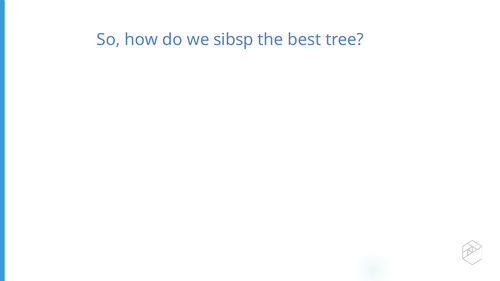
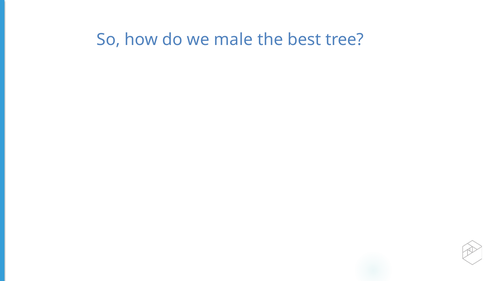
sibsp: sibsp -> male
